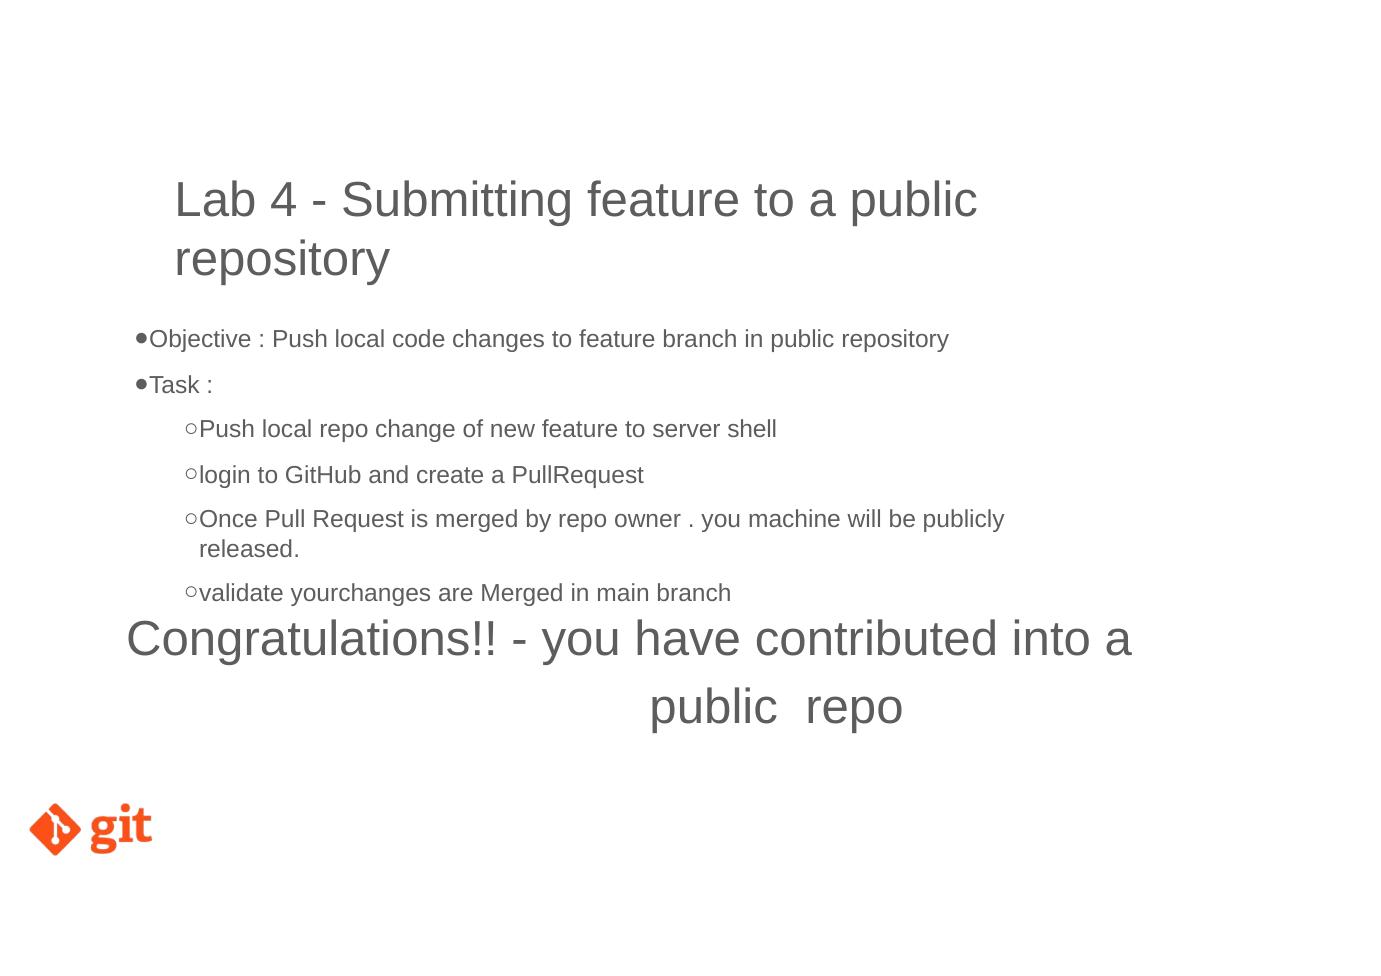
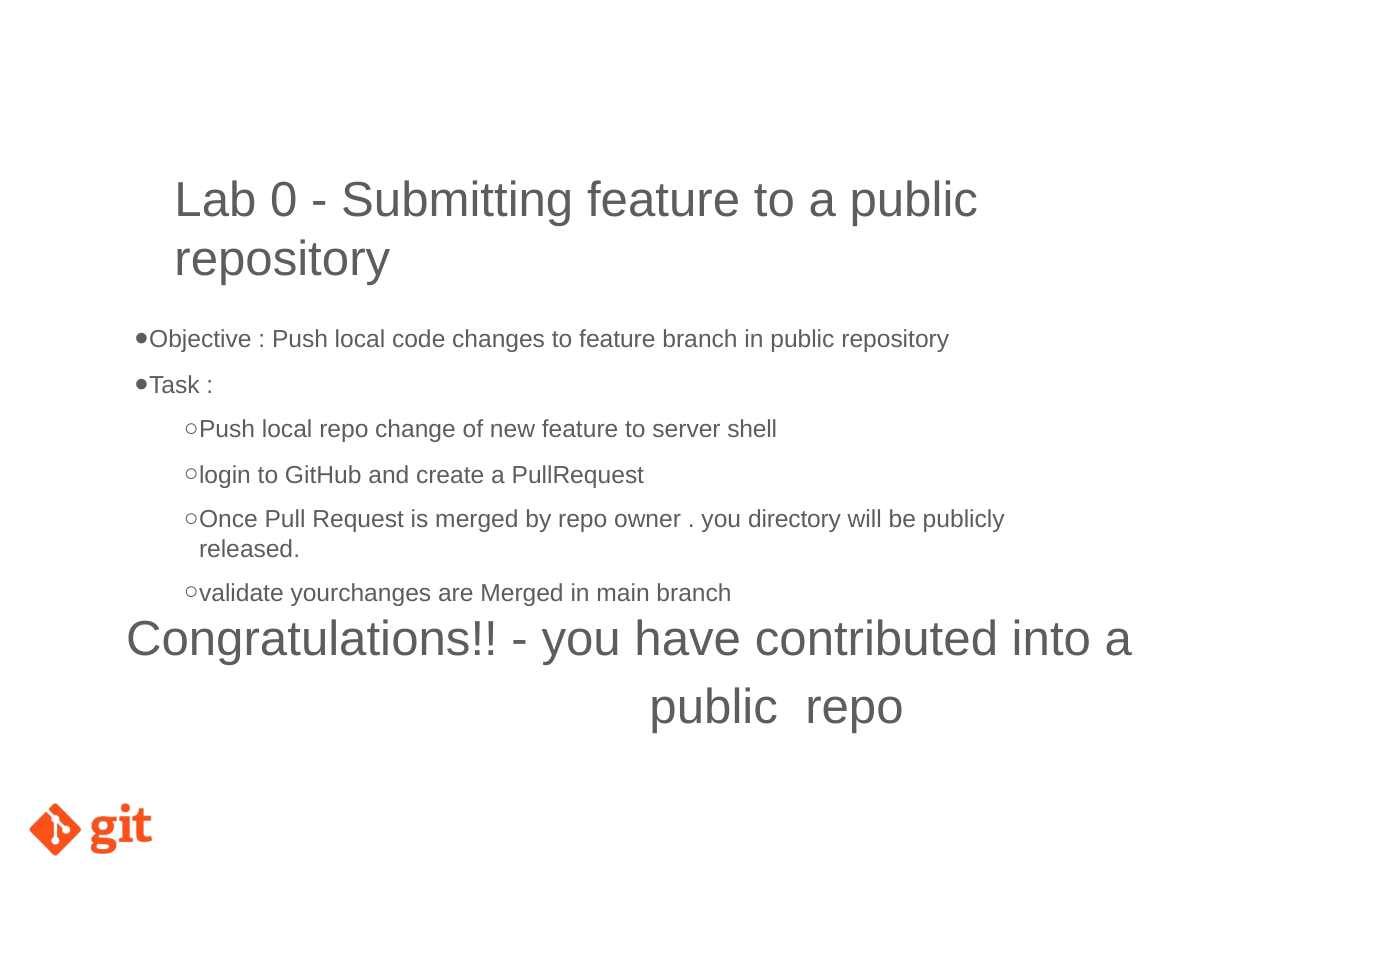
4: 4 -> 0
machine: machine -> directory
